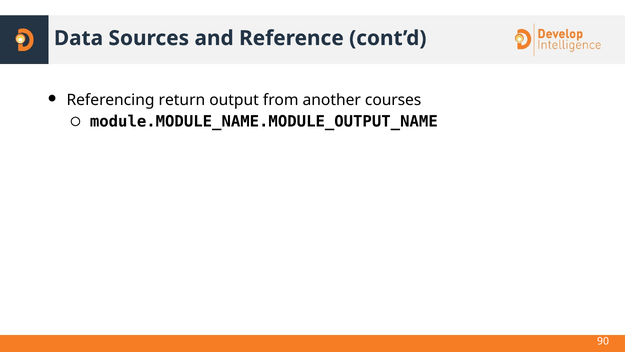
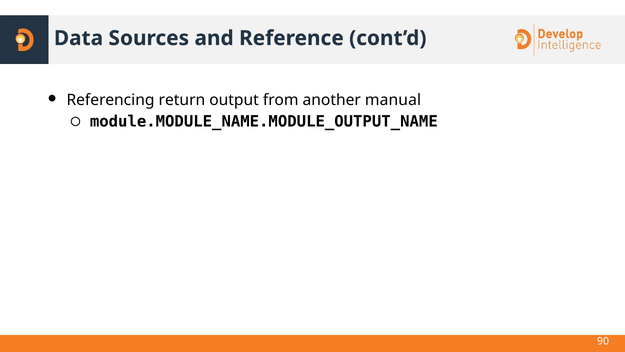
courses: courses -> manual
